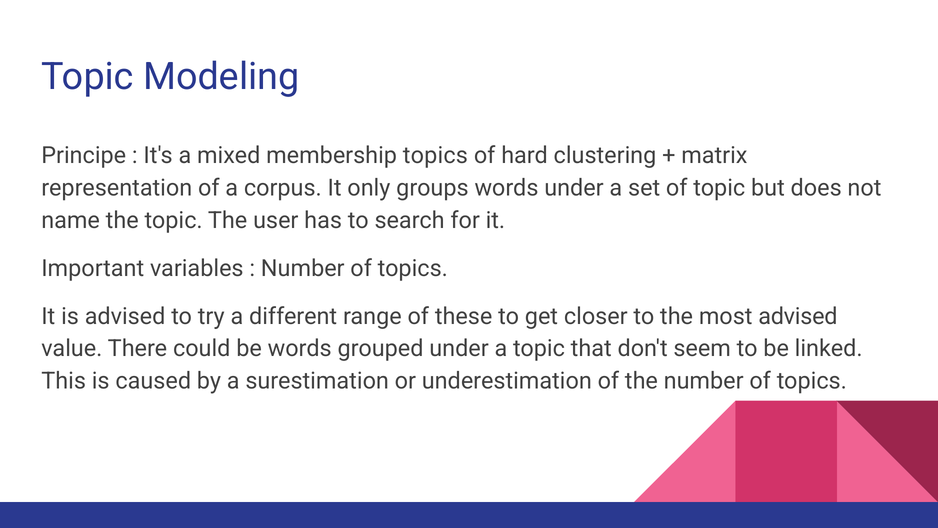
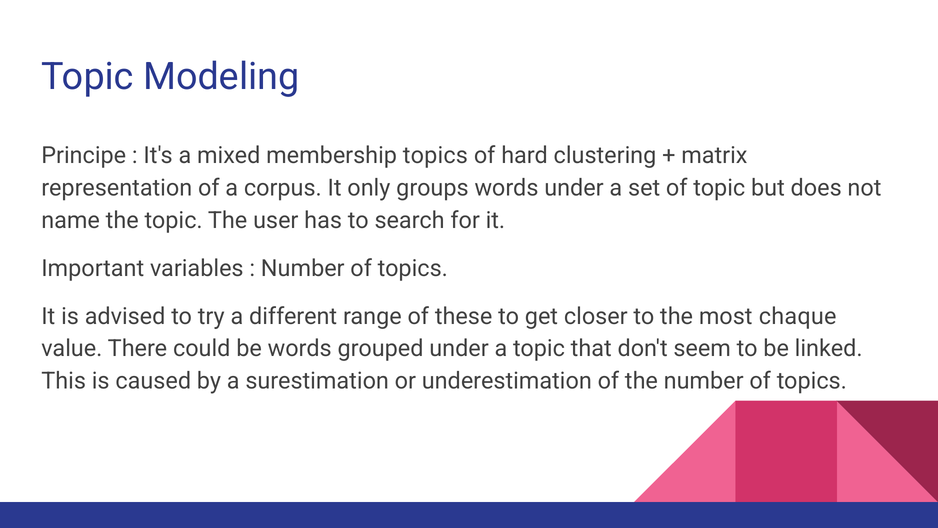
most advised: advised -> chaque
